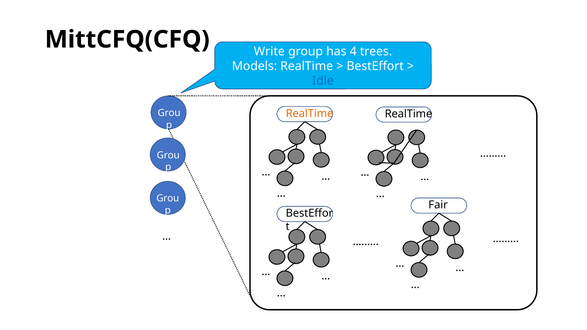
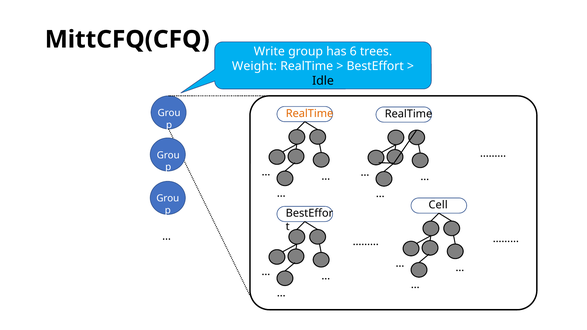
4: 4 -> 6
Models: Models -> Weight
Idle colour: blue -> black
Fair: Fair -> Cell
